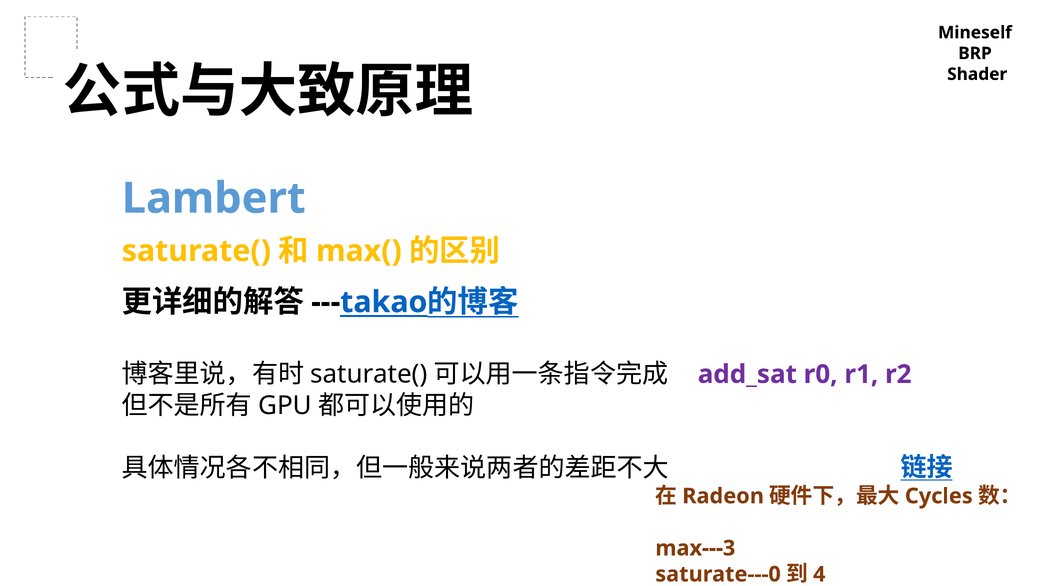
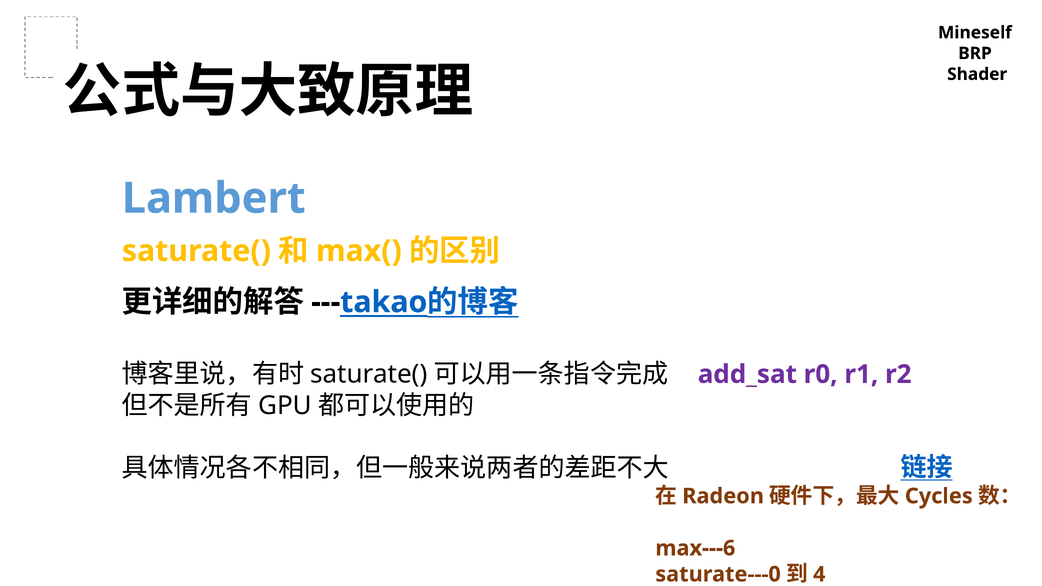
max---3: max---3 -> max---6
